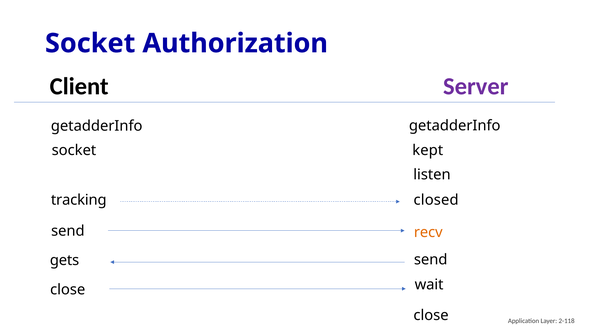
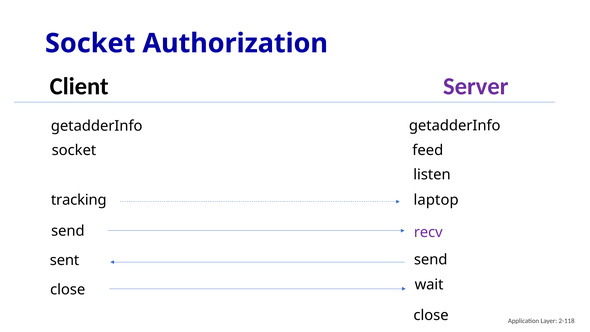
kept: kept -> feed
closed: closed -> laptop
recv colour: orange -> purple
gets: gets -> sent
